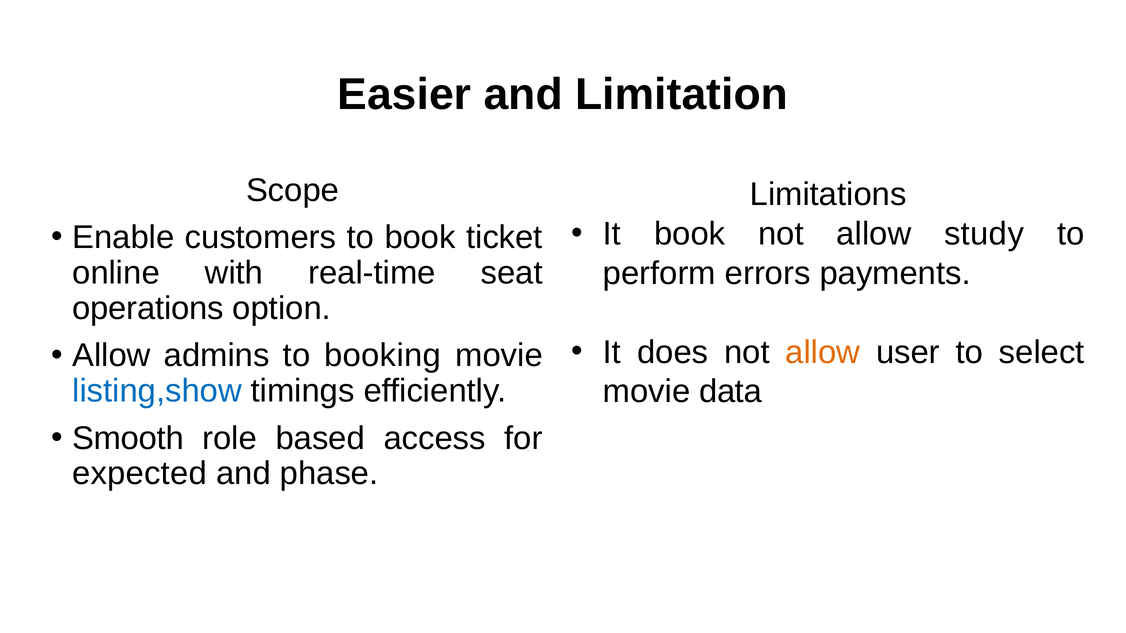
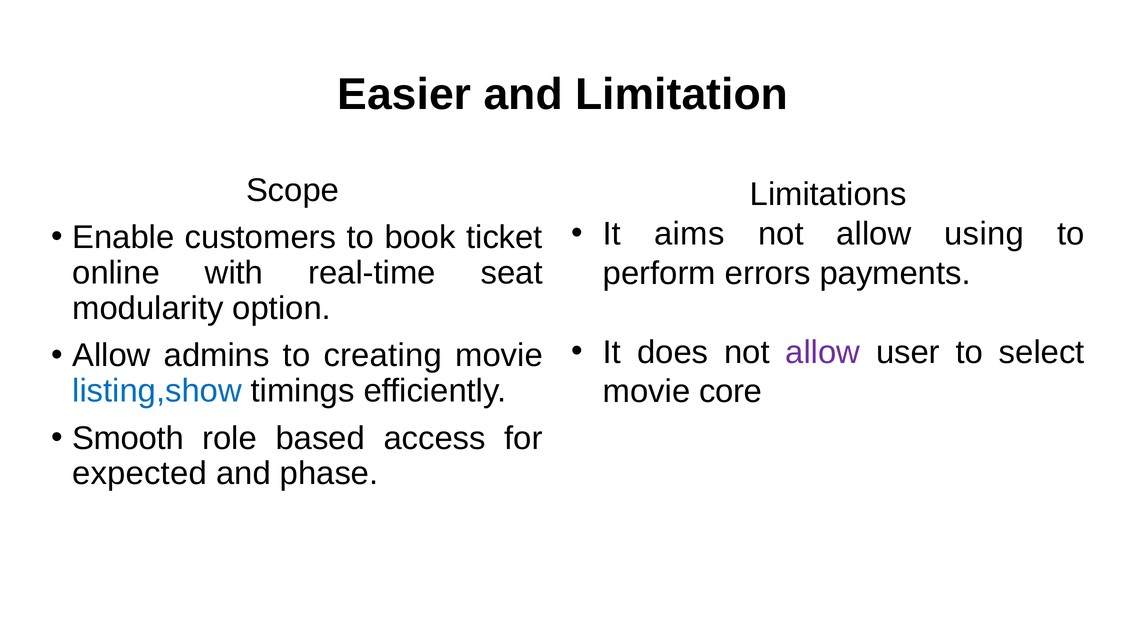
It book: book -> aims
study: study -> using
operations: operations -> modularity
allow at (823, 352) colour: orange -> purple
booking: booking -> creating
data: data -> core
